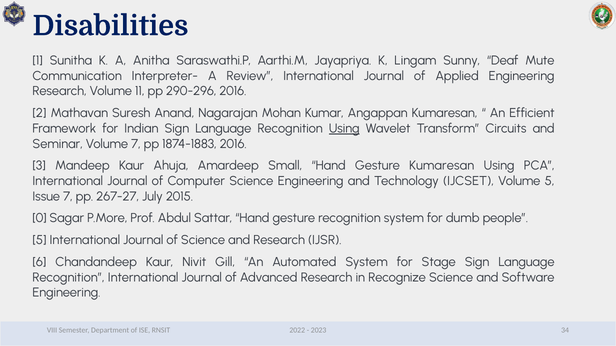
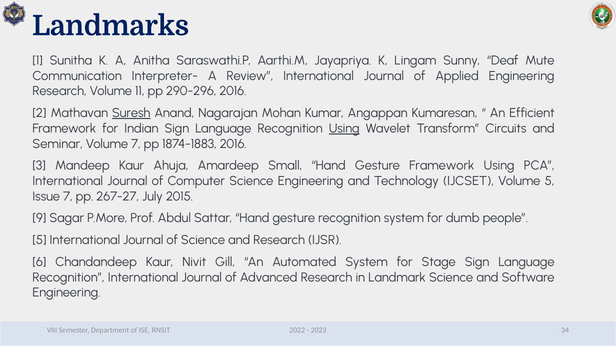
Disabilities: Disabilities -> Landmarks
Suresh underline: none -> present
Gesture Kumaresan: Kumaresan -> Framework
0: 0 -> 9
Recognize: Recognize -> Landmark
